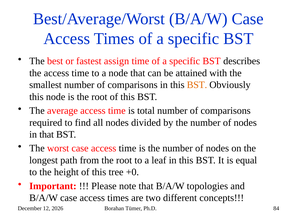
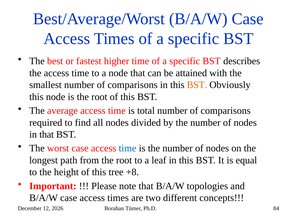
assign: assign -> higher
time at (128, 148) colour: black -> blue
+0: +0 -> +8
